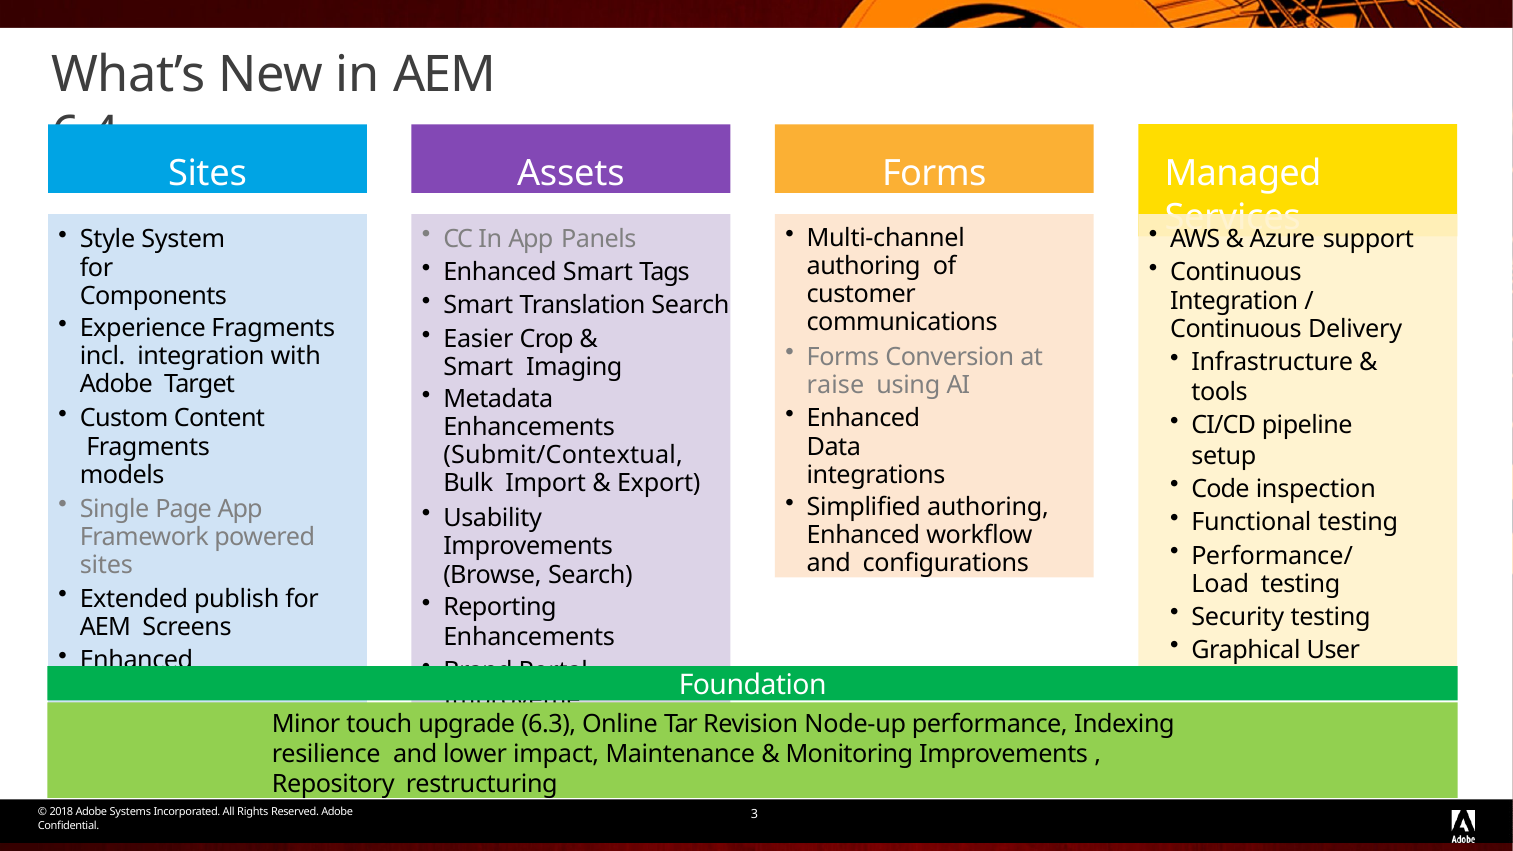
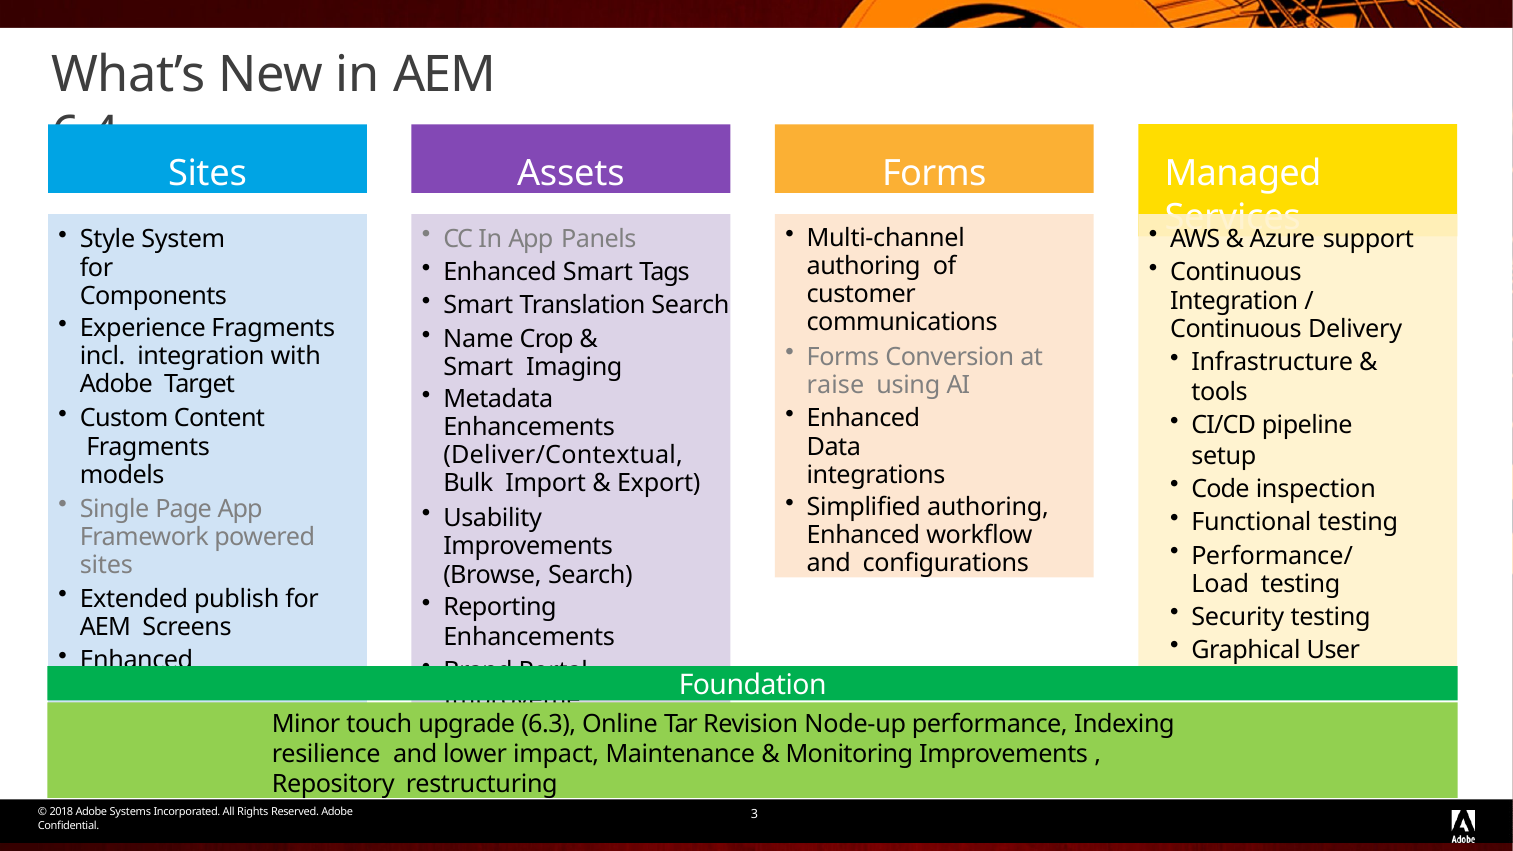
Easier: Easier -> Name
Submit/Contextual: Submit/Contextual -> Deliver/Contextual
